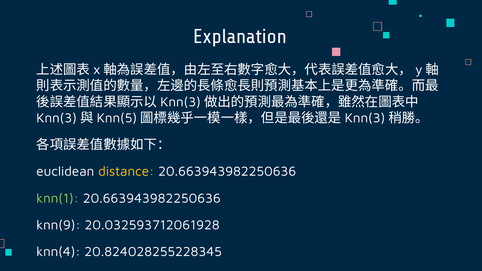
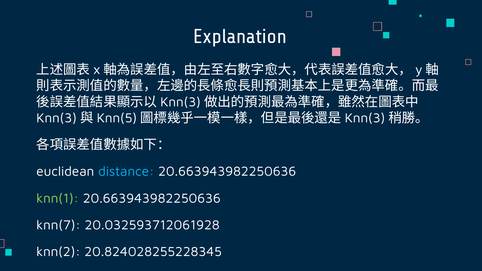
distance colour: yellow -> light blue
knn(9: knn(9 -> knn(7
knn(4: knn(4 -> knn(2
